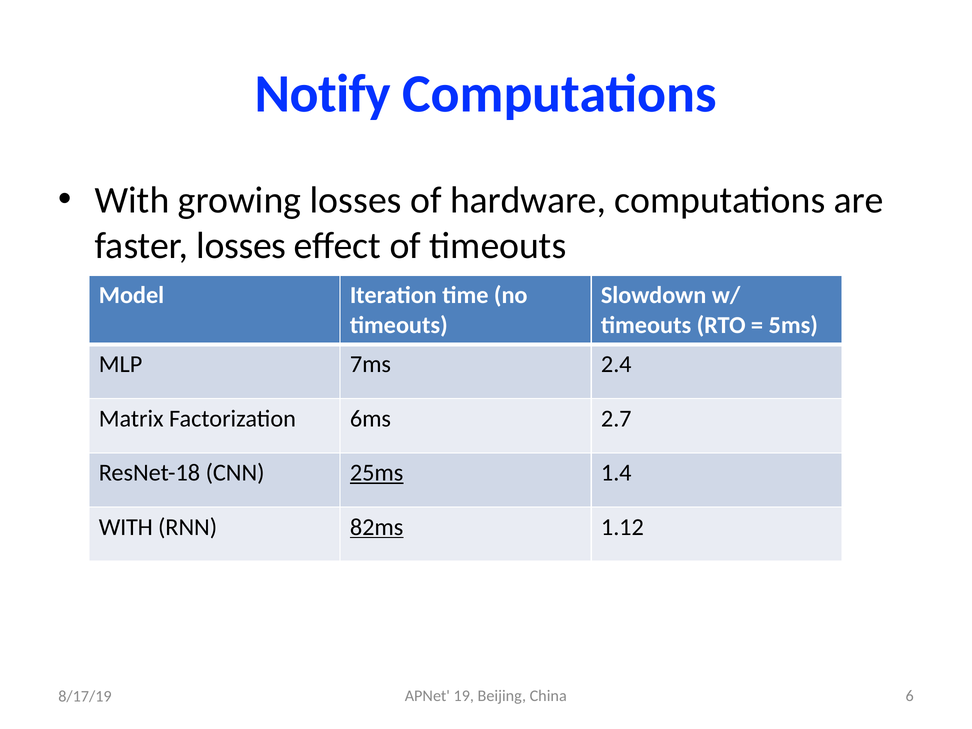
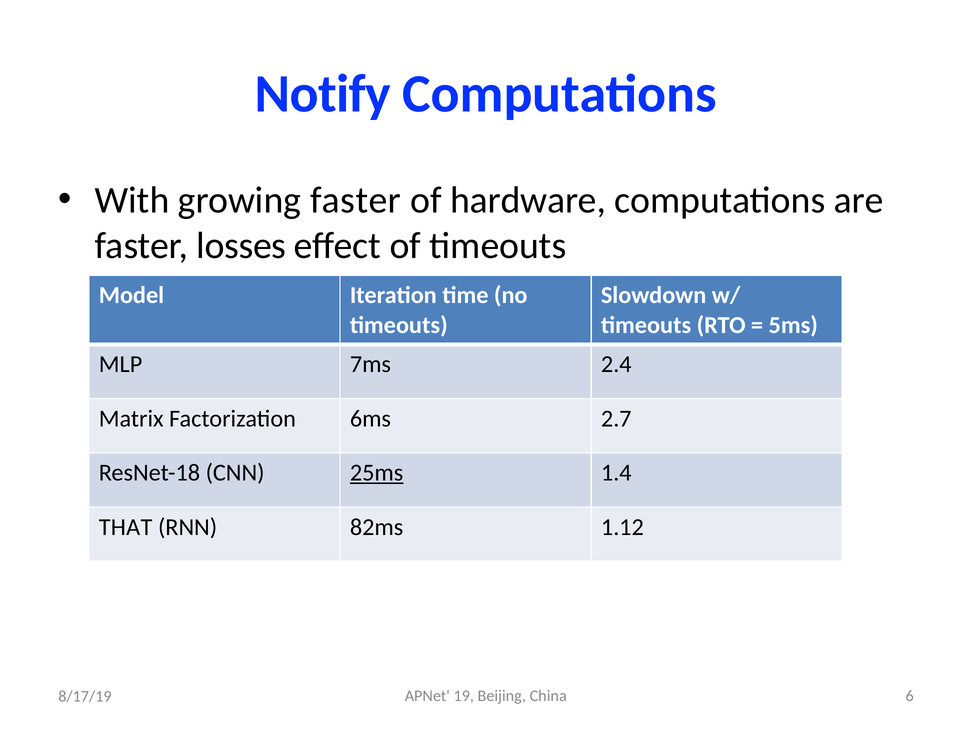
growing losses: losses -> faster
WITH at (126, 527): WITH -> THAT
82ms underline: present -> none
